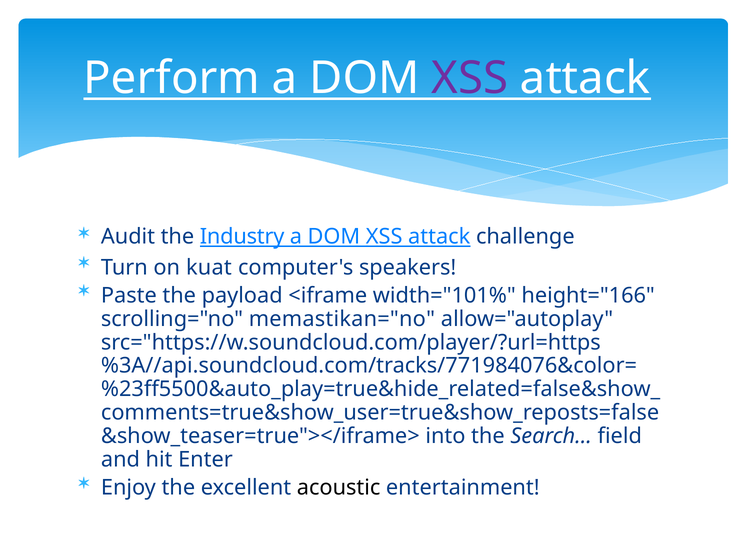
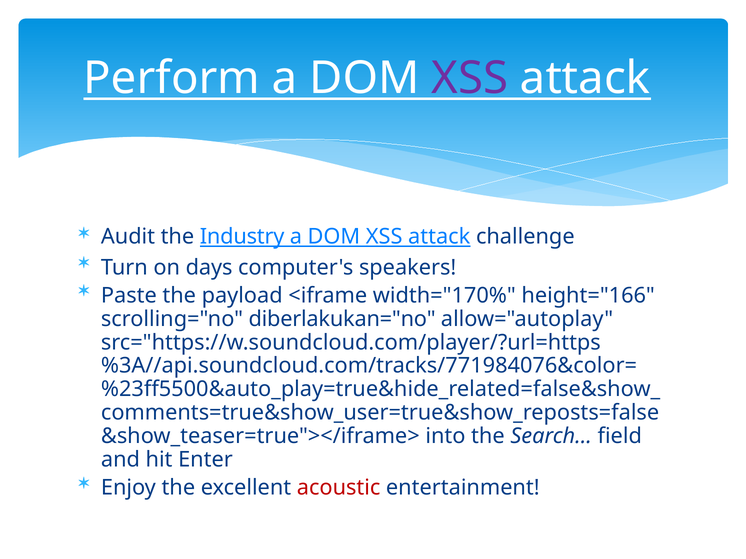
kuat: kuat -> days
width="101%: width="101% -> width="170%
memastikan="no: memastikan="no -> diberlakukan="no
acoustic colour: black -> red
